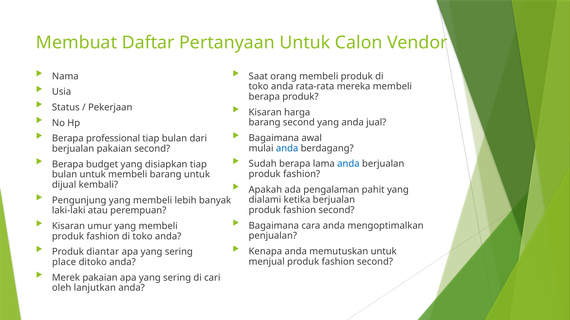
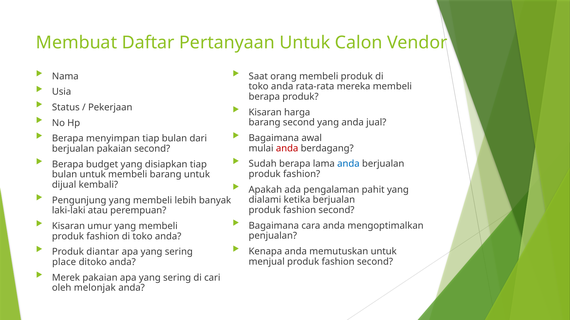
professional: professional -> menyimpan
anda at (287, 149) colour: blue -> red
lanjutkan: lanjutkan -> melonjak
